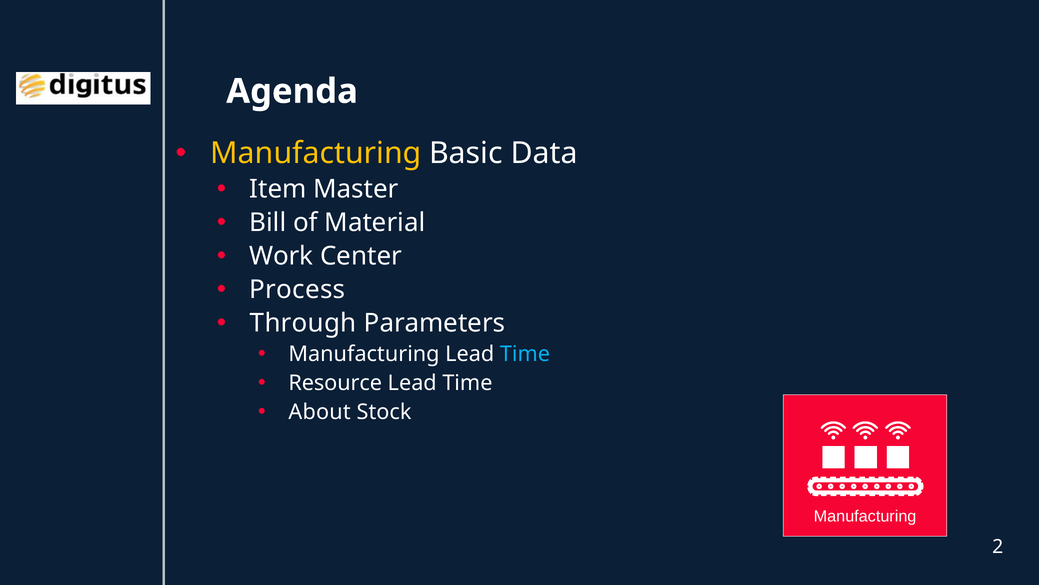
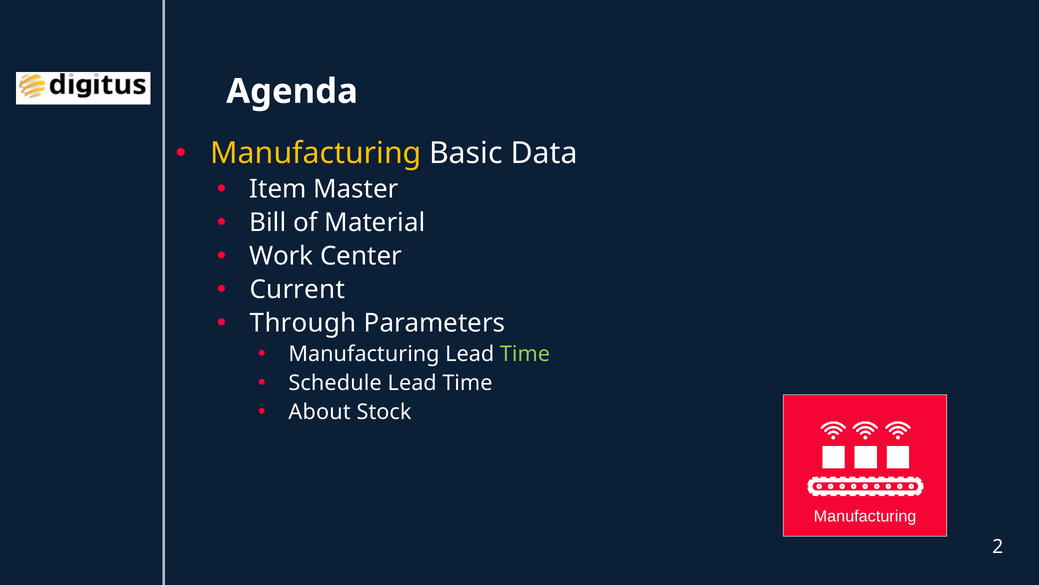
Process: Process -> Current
Time at (525, 354) colour: light blue -> light green
Resource: Resource -> Schedule
